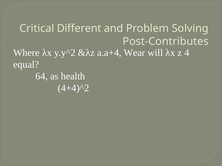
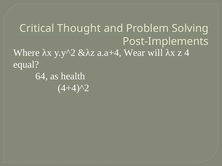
Different: Different -> Thought
Post-Contributes: Post-Contributes -> Post-Implements
